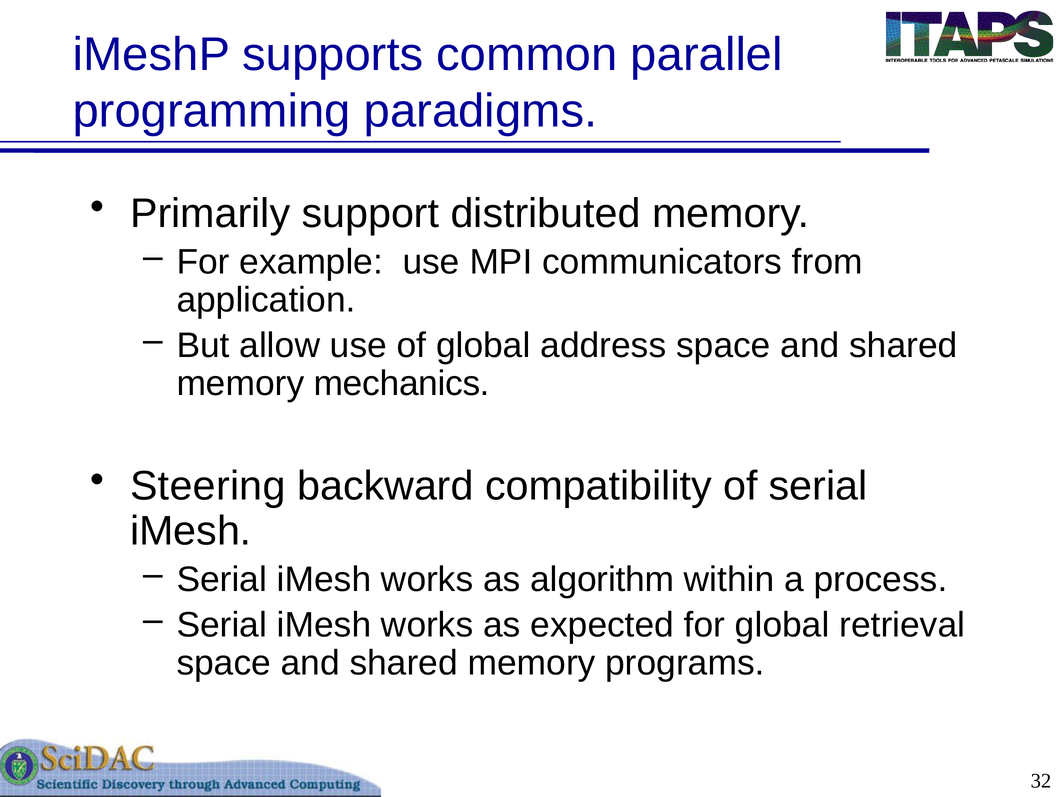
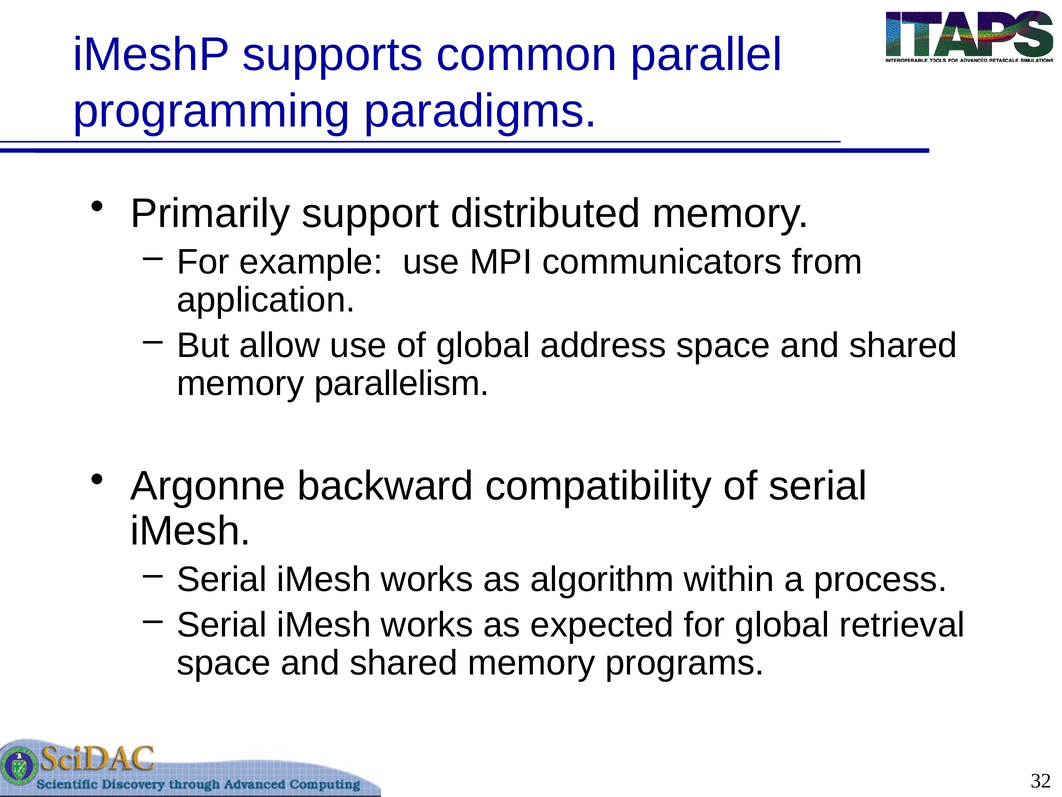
mechanics: mechanics -> parallelism
Steering: Steering -> Argonne
